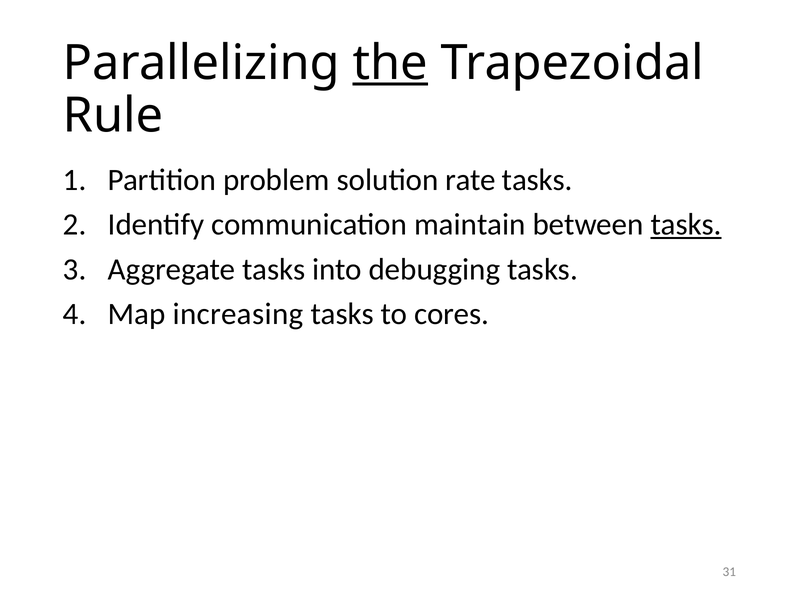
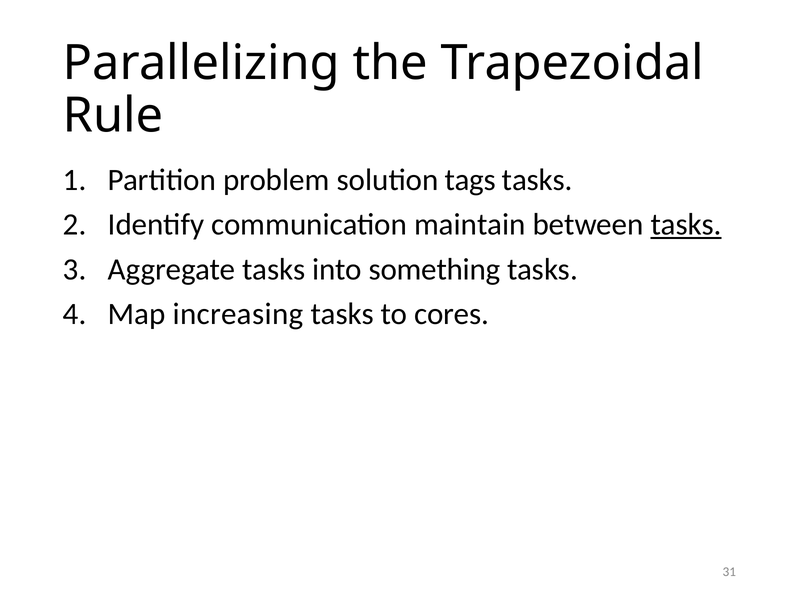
the underline: present -> none
rate: rate -> tags
debugging: debugging -> something
